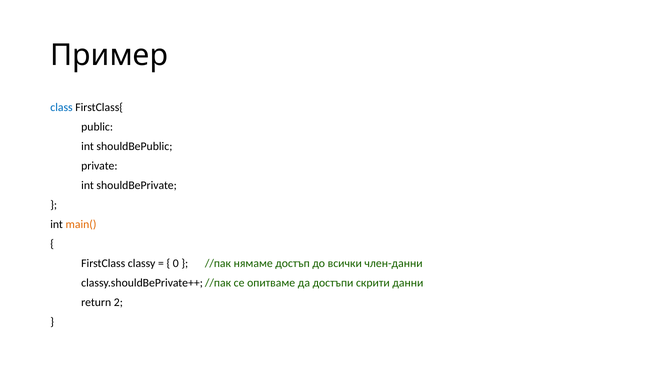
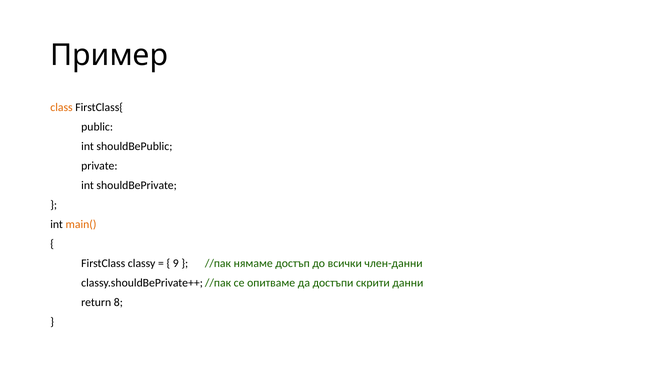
class colour: blue -> orange
0: 0 -> 9
2: 2 -> 8
